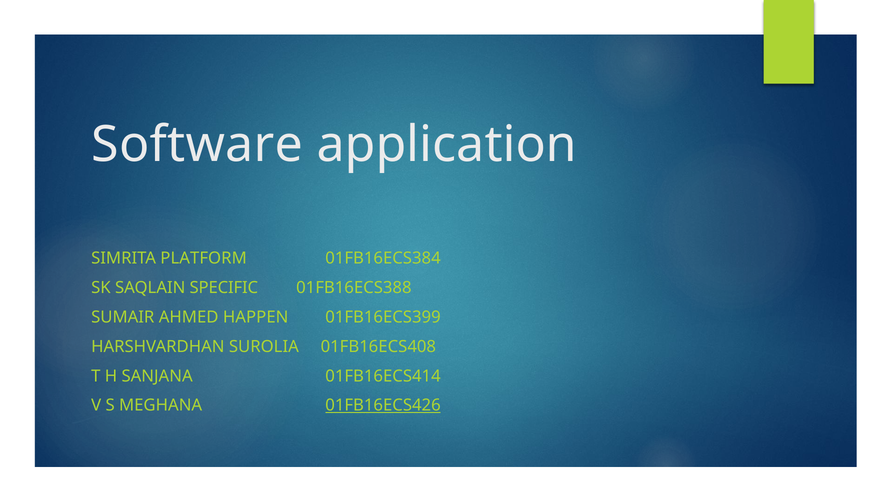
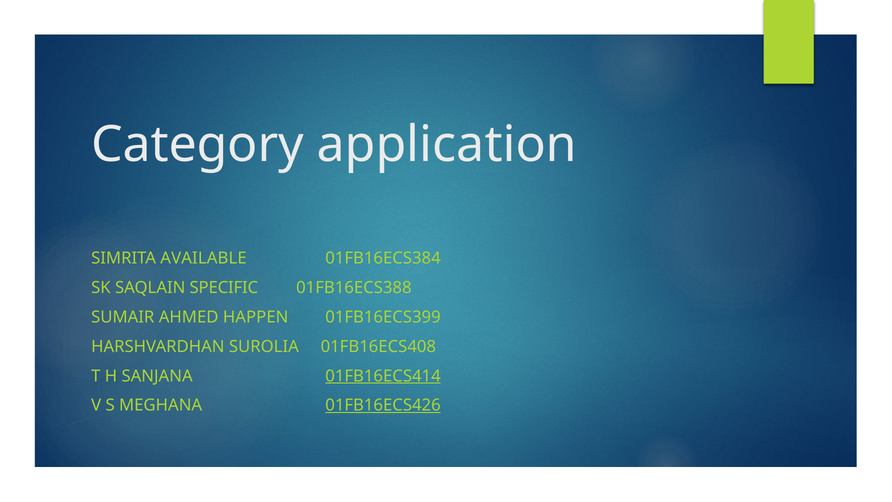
Software: Software -> Category
PLATFORM: PLATFORM -> AVAILABLE
01FB16ECS414 underline: none -> present
